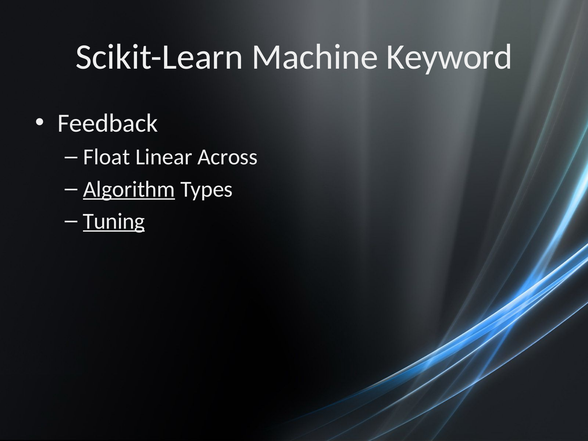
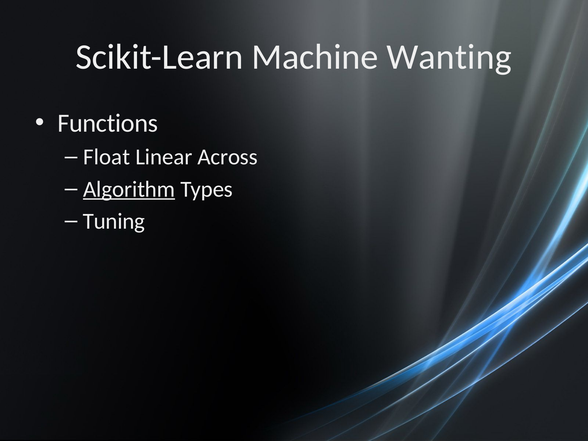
Keyword: Keyword -> Wanting
Feedback: Feedback -> Functions
Tuning underline: present -> none
